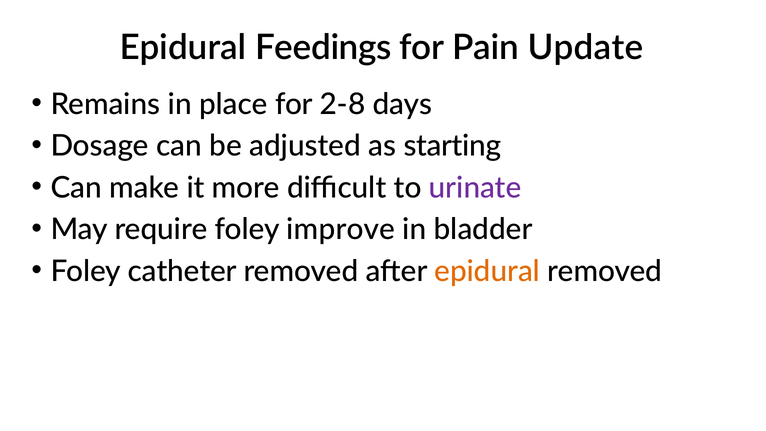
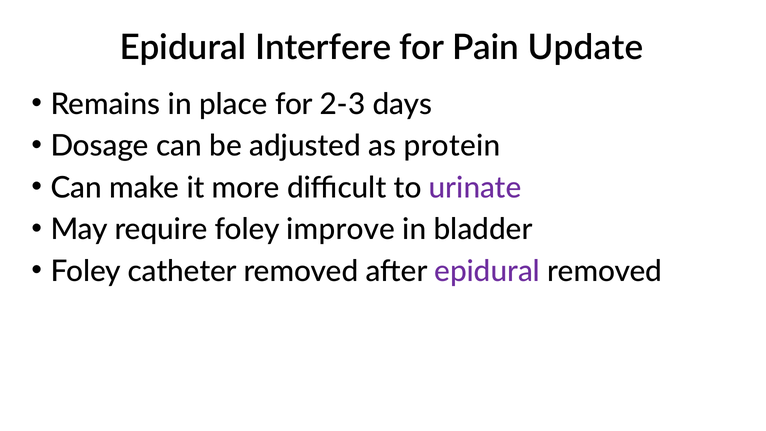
Feedings: Feedings -> Interfere
2-8: 2-8 -> 2-3
starting: starting -> protein
epidural at (487, 271) colour: orange -> purple
